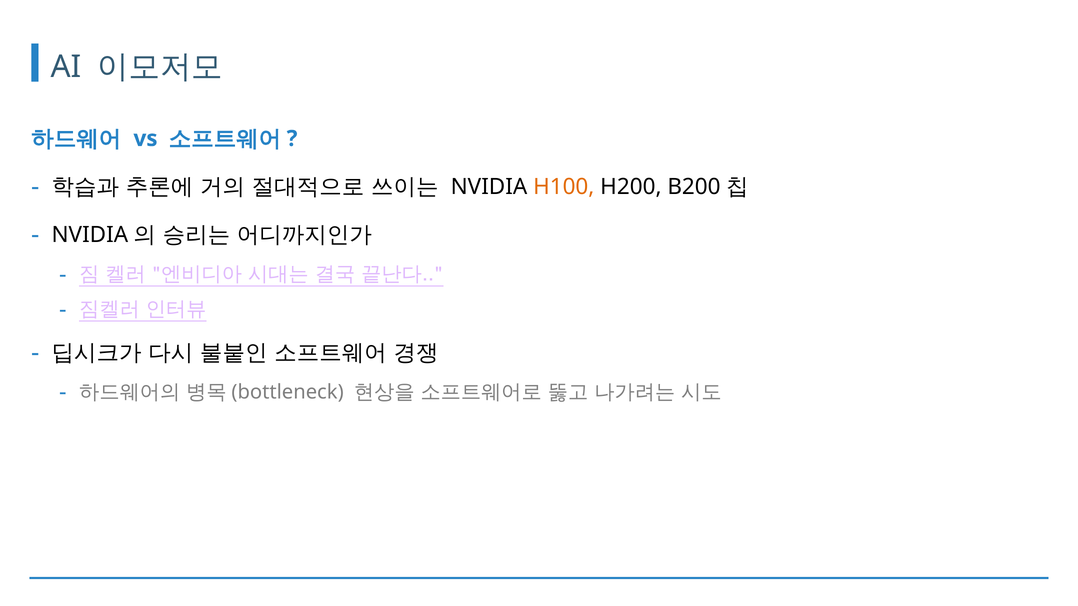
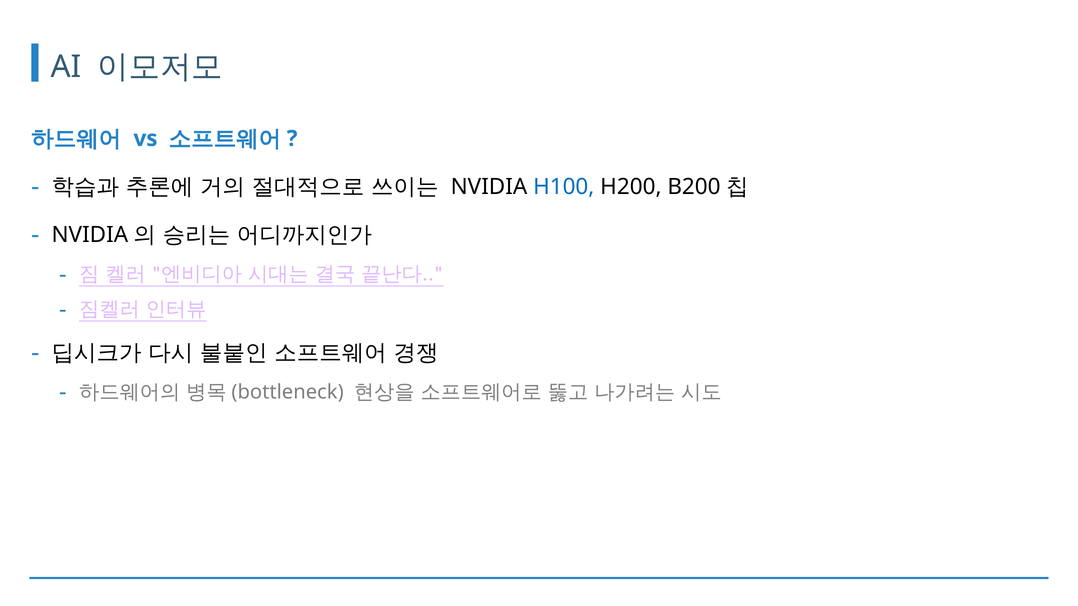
H100 colour: orange -> blue
